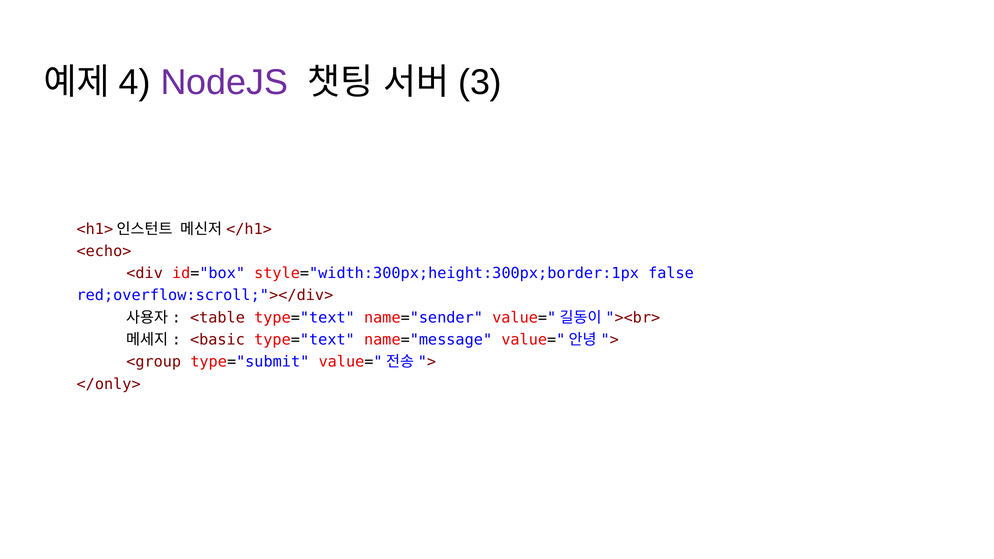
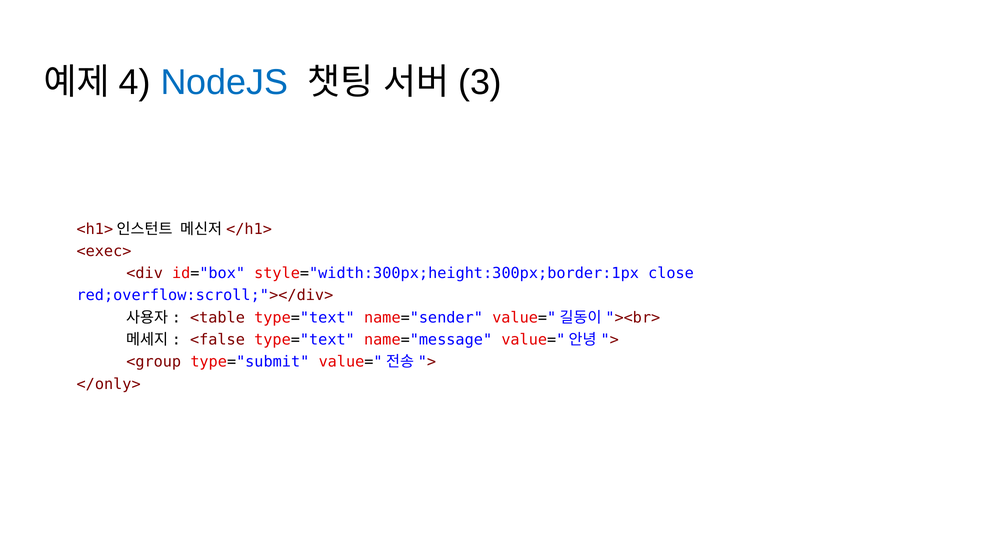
NodeJS colour: purple -> blue
<echo>: <echo> -> <exec>
false: false -> close
<basic: <basic -> <false
